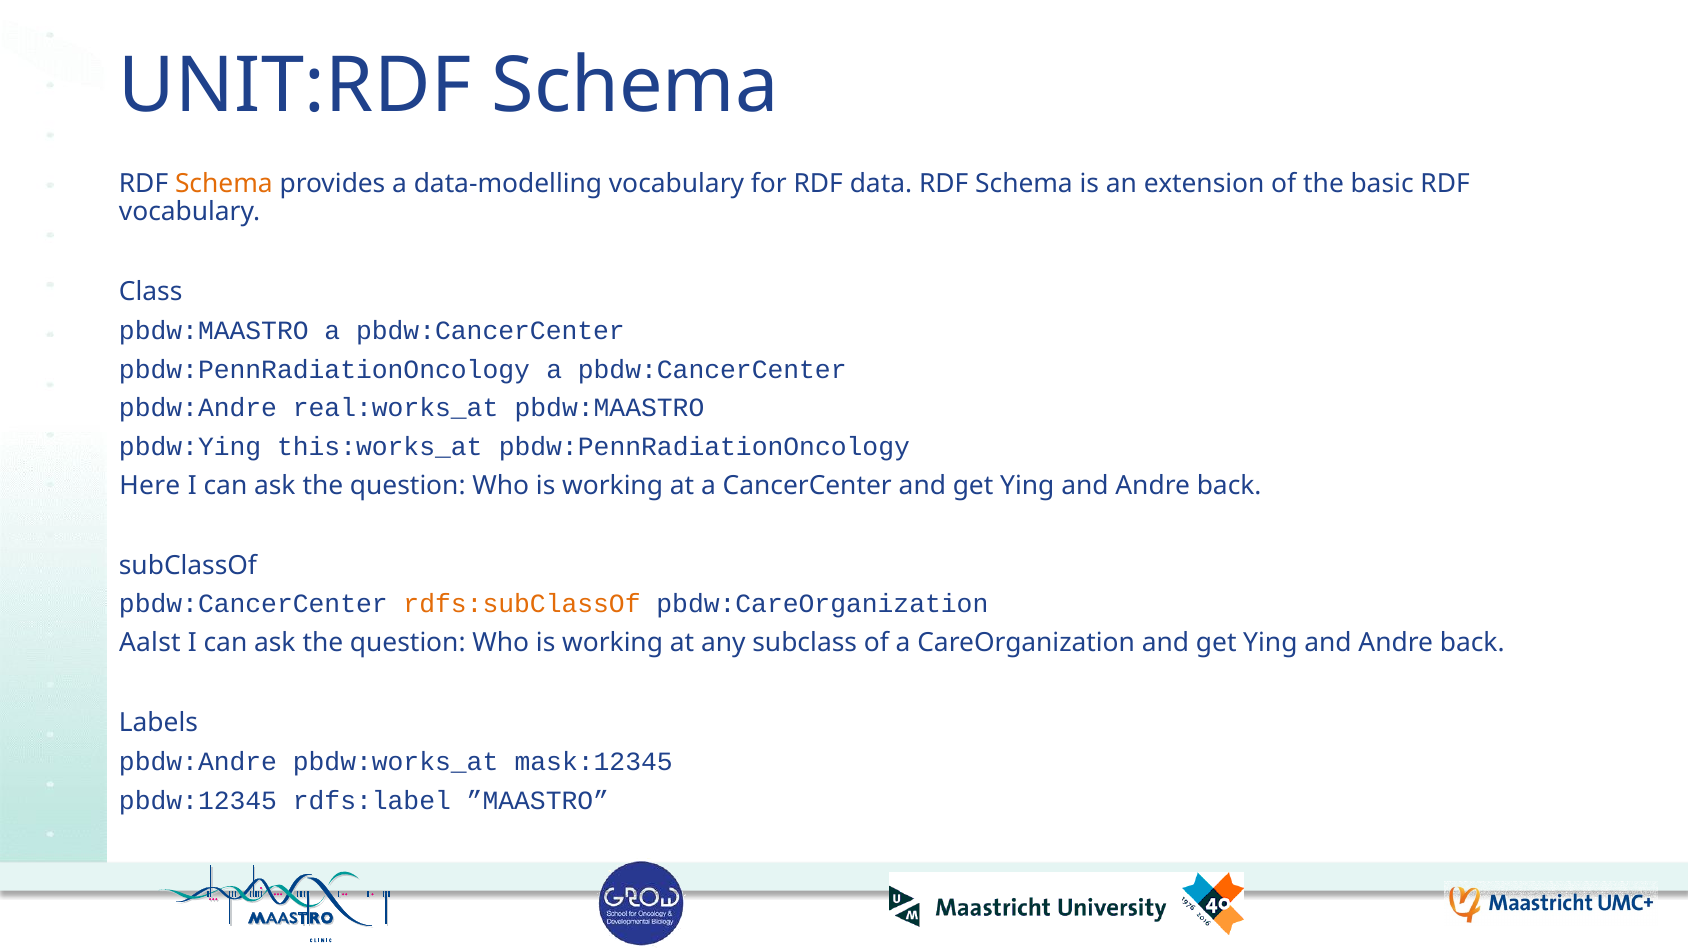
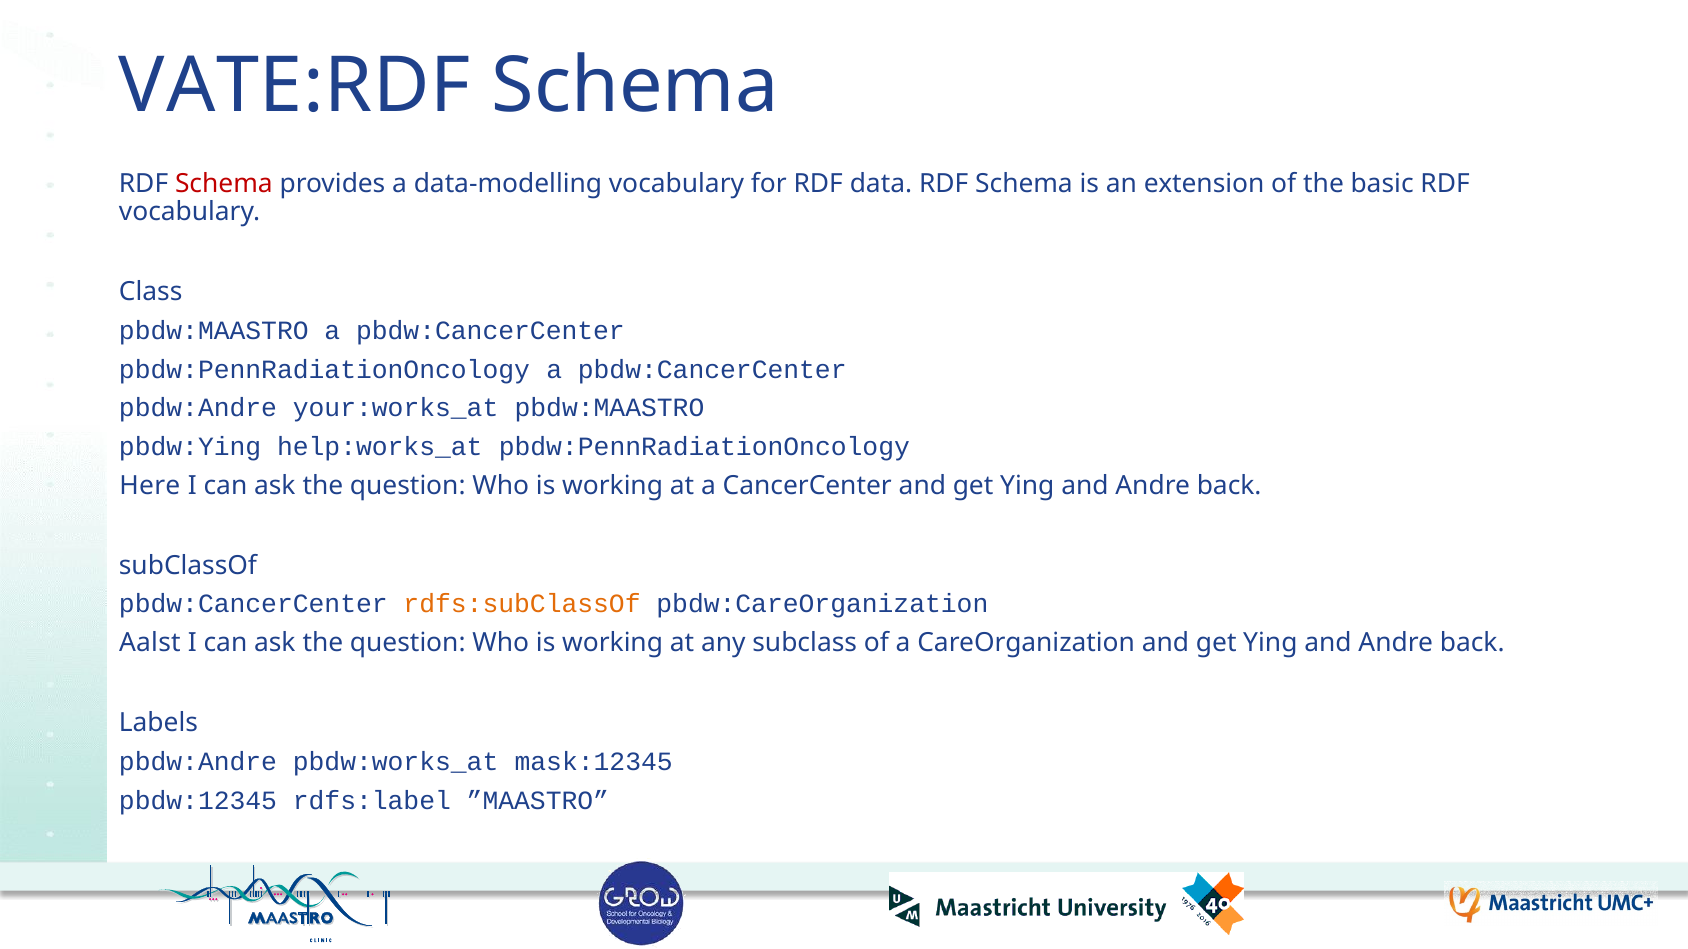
UNIT:RDF: UNIT:RDF -> VATE:RDF
Schema at (224, 184) colour: orange -> red
real:works_at: real:works_at -> your:works_at
this:works_at: this:works_at -> help:works_at
